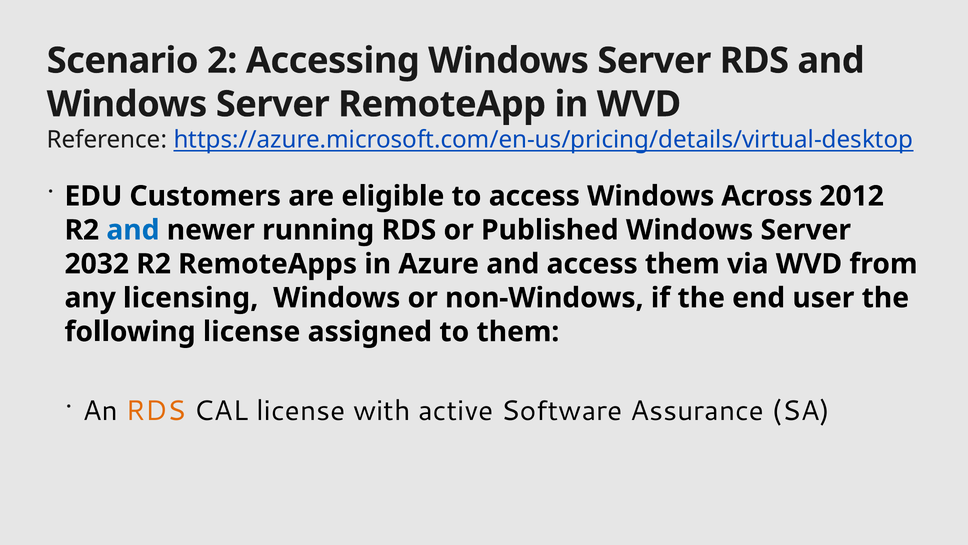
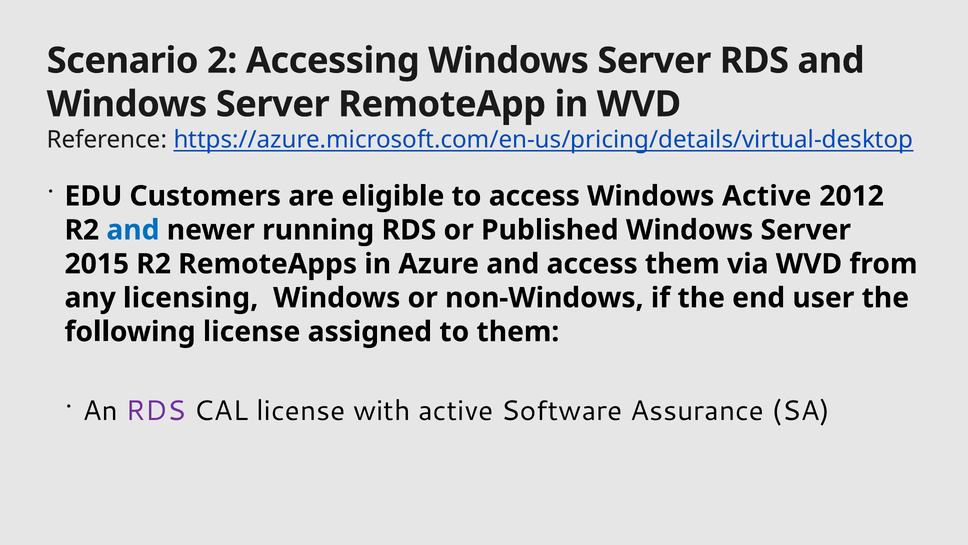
Windows Across: Across -> Active
2032: 2032 -> 2015
RDS at (156, 411) colour: orange -> purple
